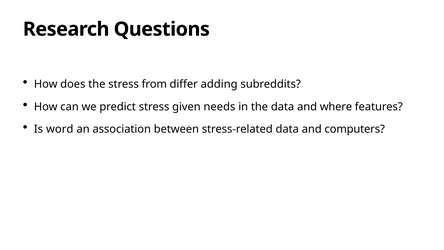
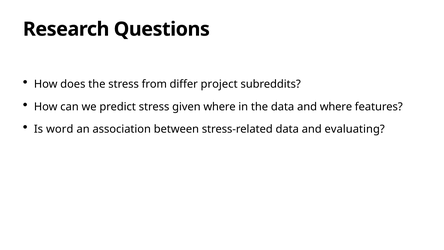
adding: adding -> project
given needs: needs -> where
computers: computers -> evaluating
